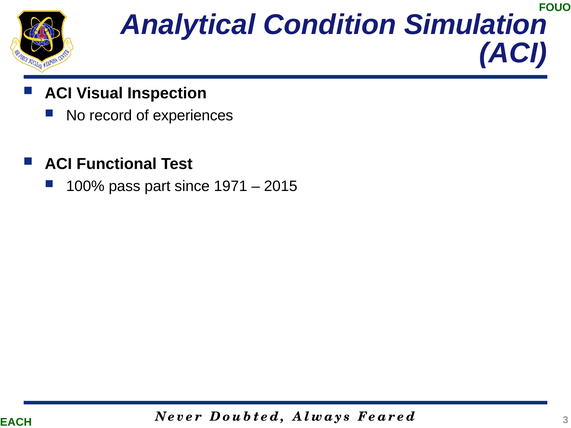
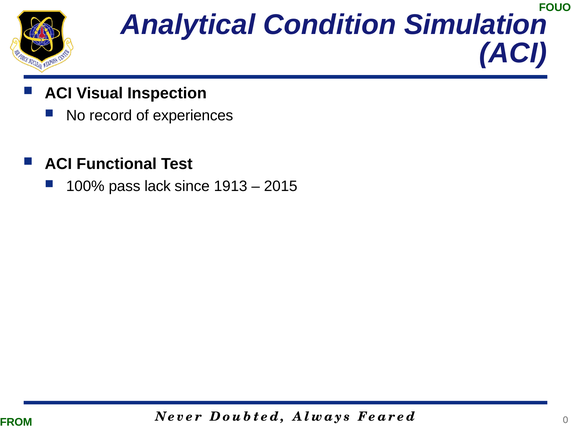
part: part -> lack
1971: 1971 -> 1913
3: 3 -> 0
EACH: EACH -> FROM
